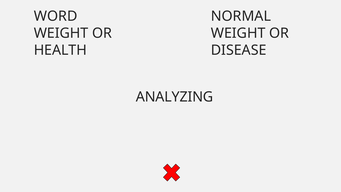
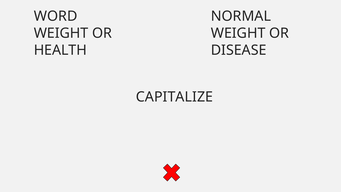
ANALYZING: ANALYZING -> CAPITALIZE
